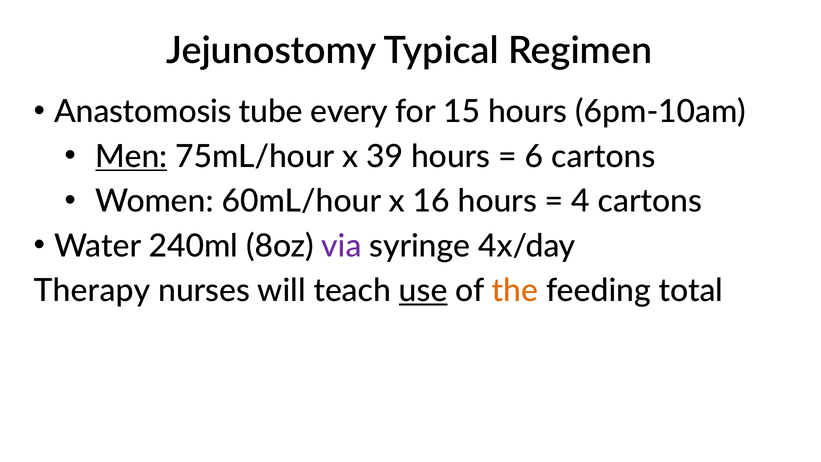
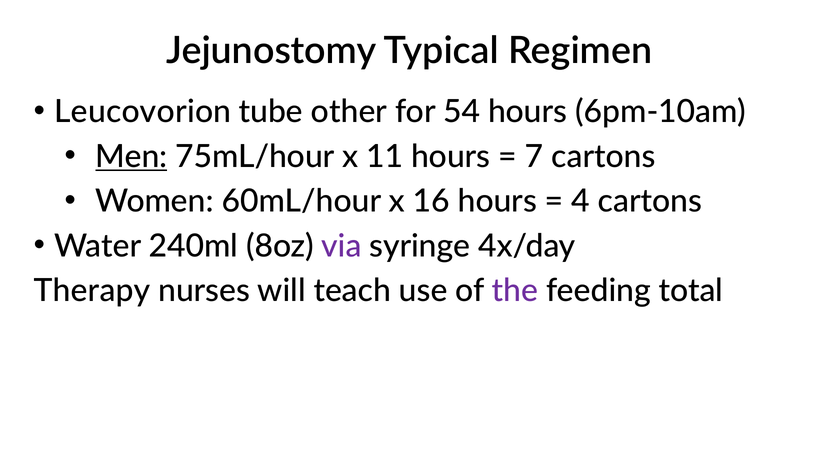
Anastomosis: Anastomosis -> Leucovorion
every: every -> other
15: 15 -> 54
39: 39 -> 11
6: 6 -> 7
use underline: present -> none
the colour: orange -> purple
